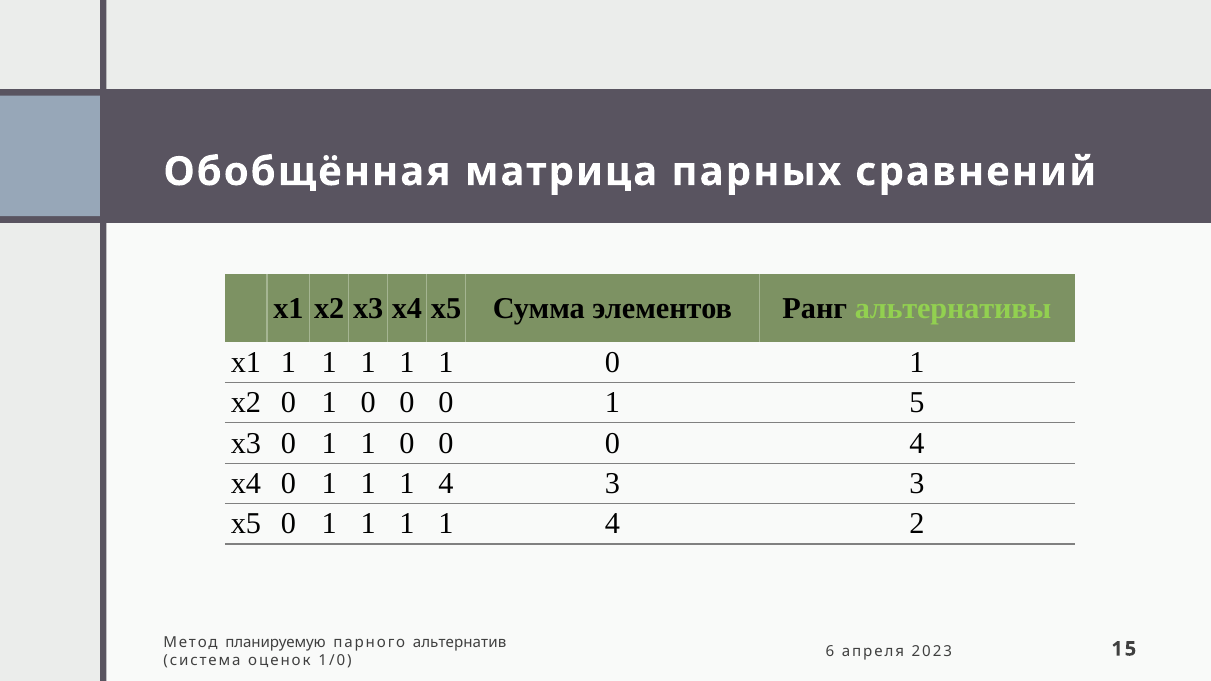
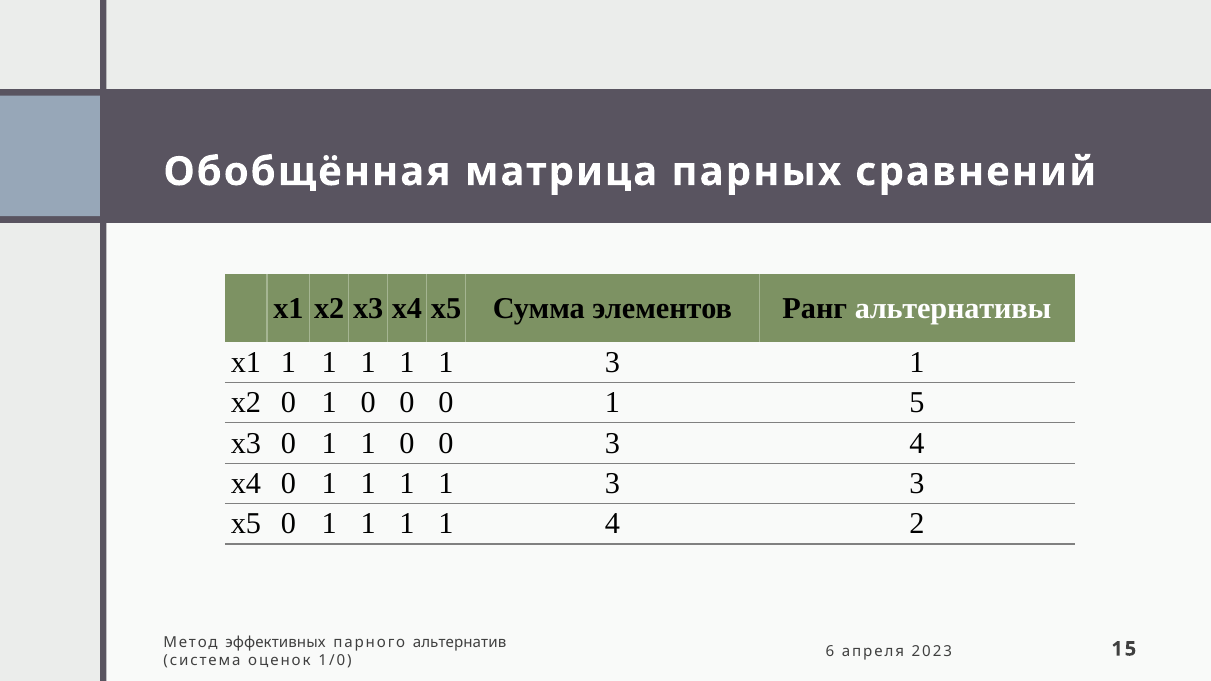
альтернативы colour: light green -> white
0 at (613, 362): 0 -> 3
0 at (613, 443): 0 -> 3
4 at (446, 484): 4 -> 1
планируемую: планируемую -> эффективных
